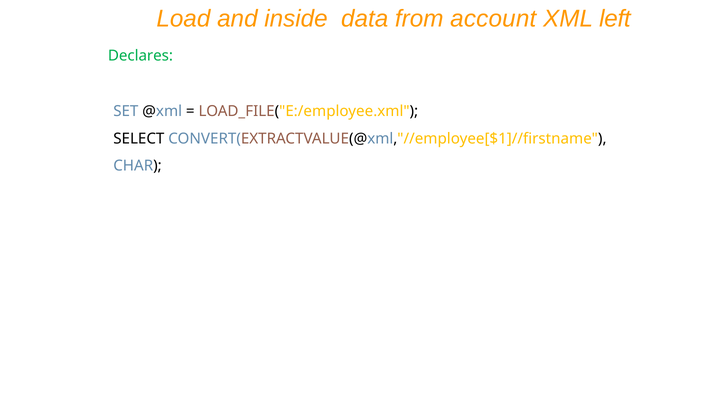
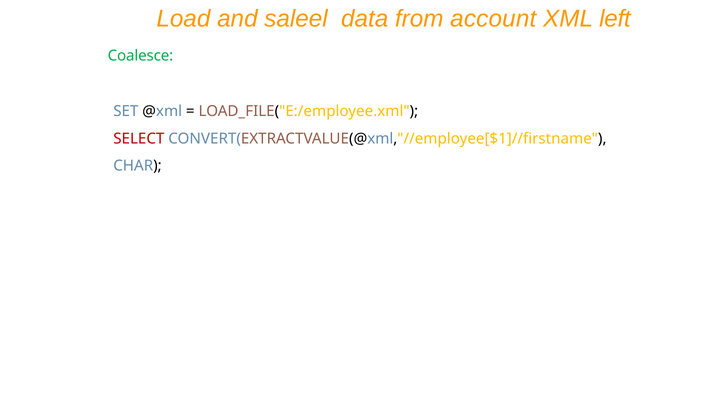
inside: inside -> saleel
Declares: Declares -> Coalesce
SELECT colour: black -> red
